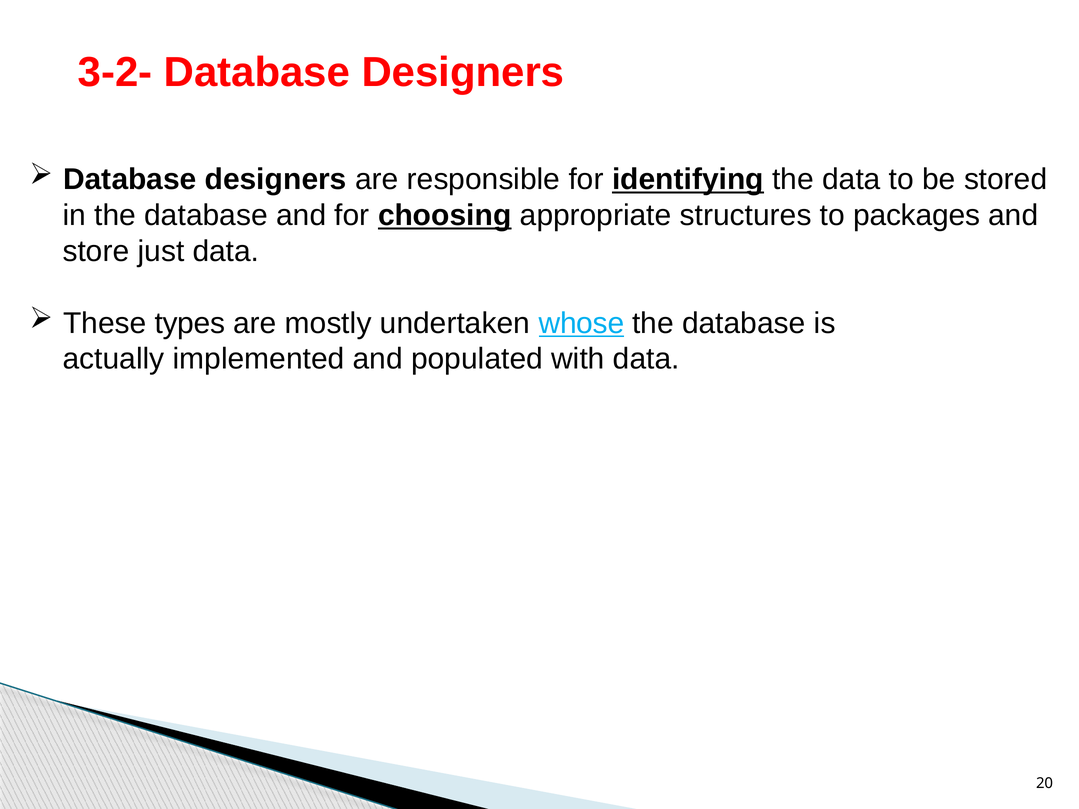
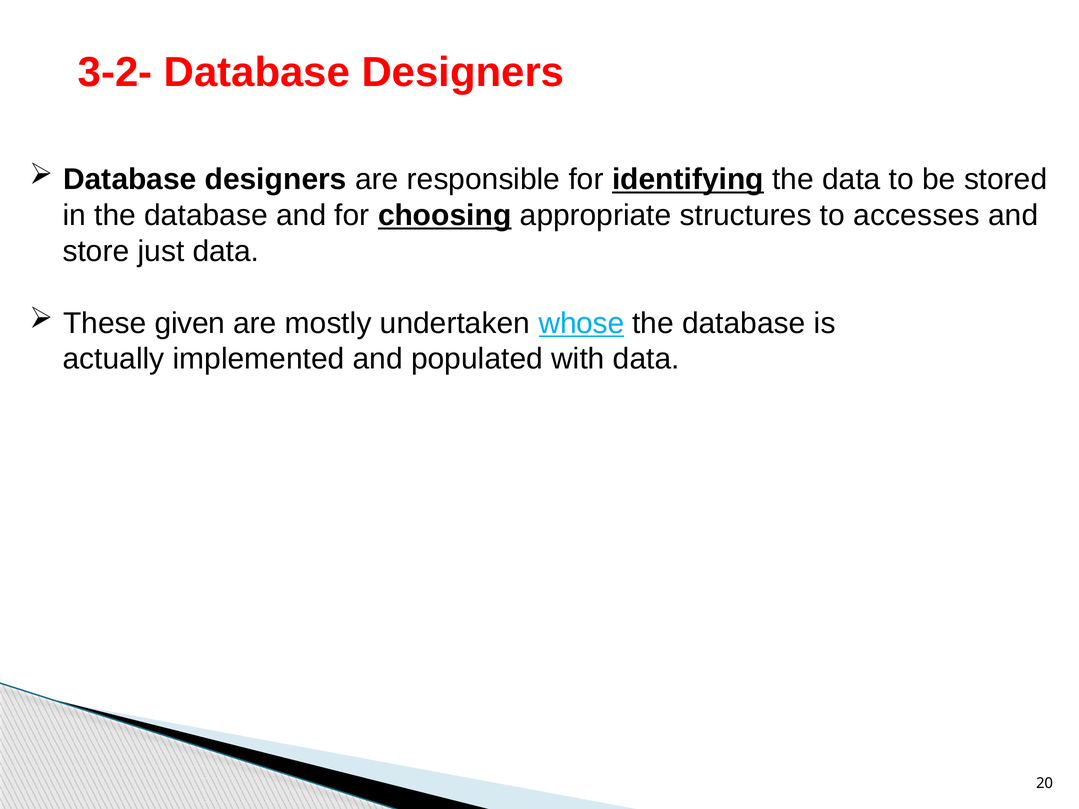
packages: packages -> accesses
types: types -> given
